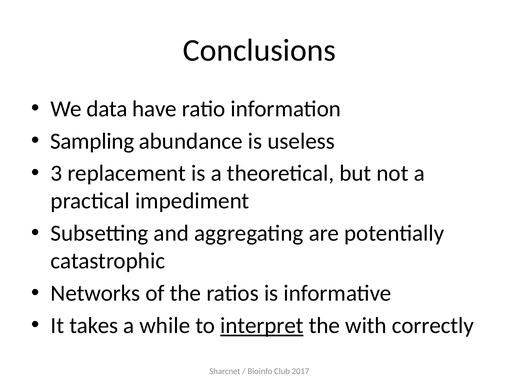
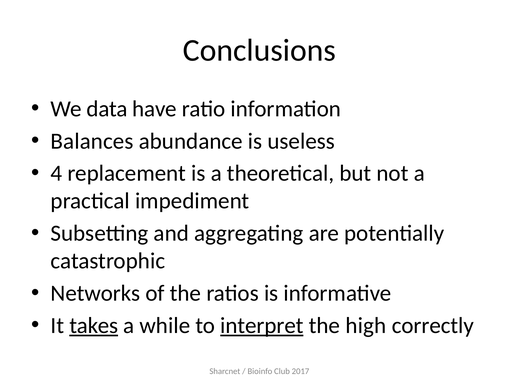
Sampling: Sampling -> Balances
3: 3 -> 4
takes underline: none -> present
with: with -> high
